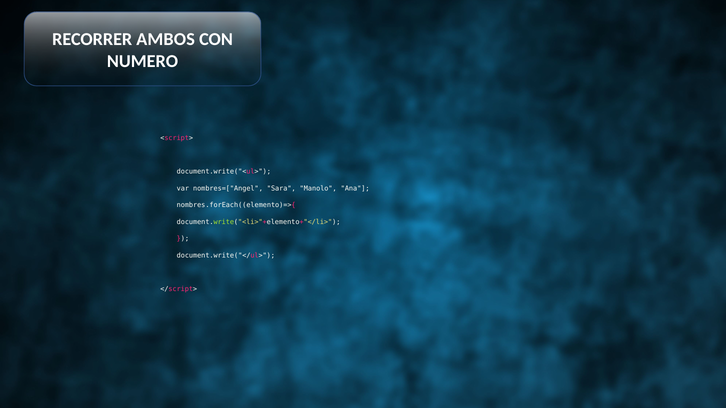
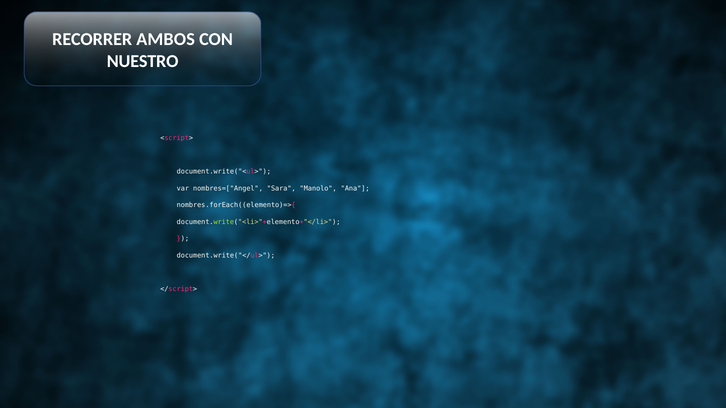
NUMERO: NUMERO -> NUESTRO
